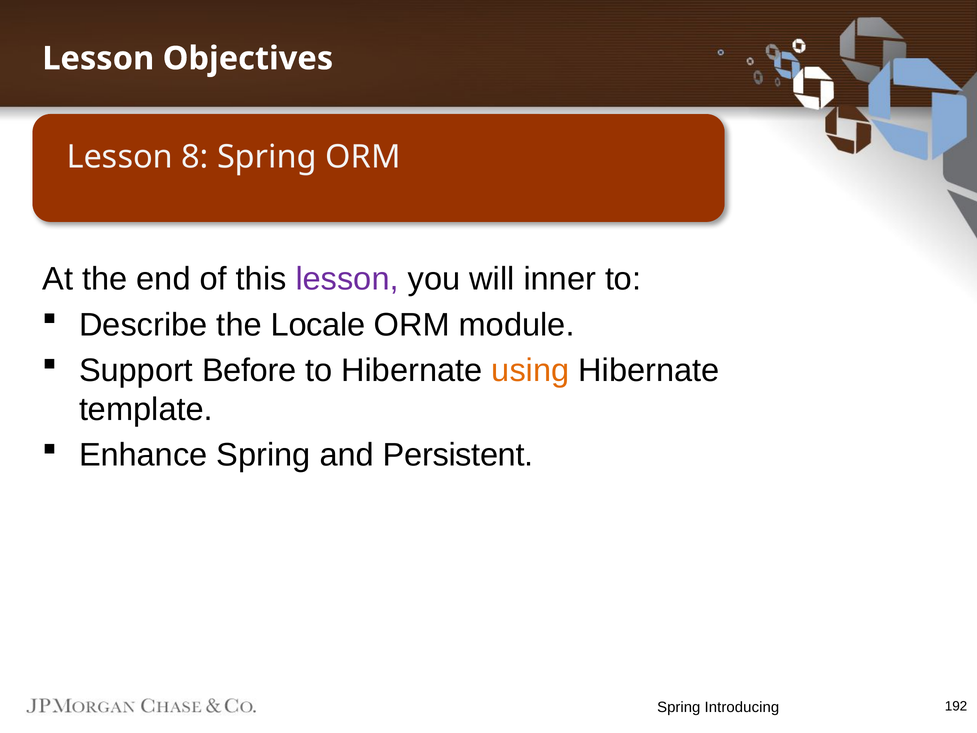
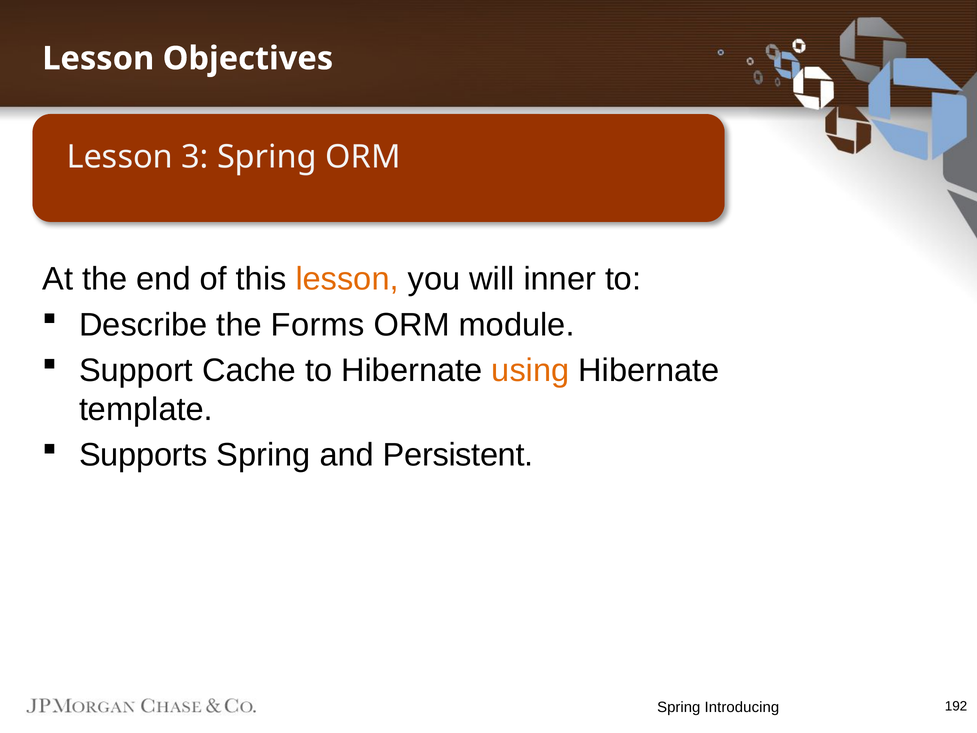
8: 8 -> 3
lesson at (347, 279) colour: purple -> orange
Locale: Locale -> Forms
Before: Before -> Cache
Enhance: Enhance -> Supports
